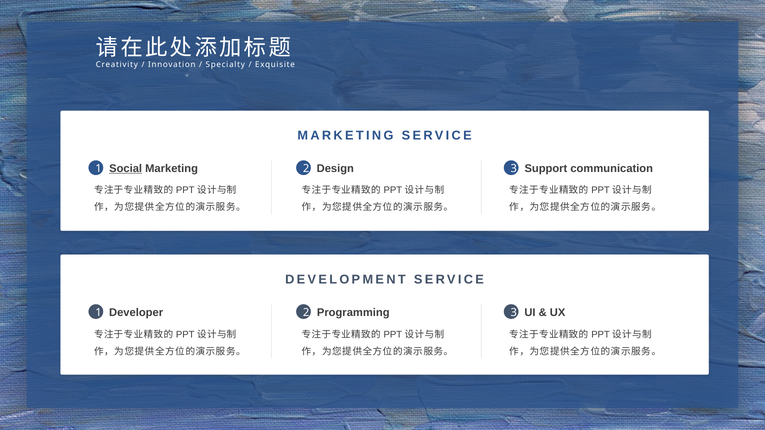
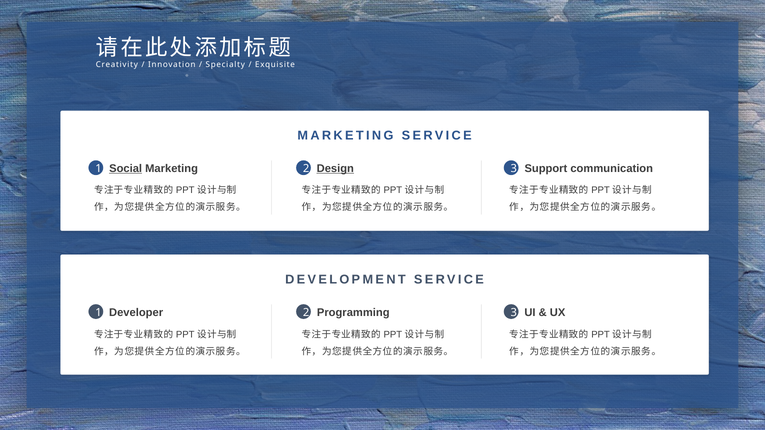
Design underline: none -> present
